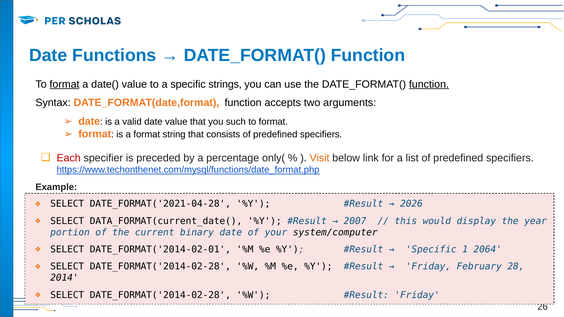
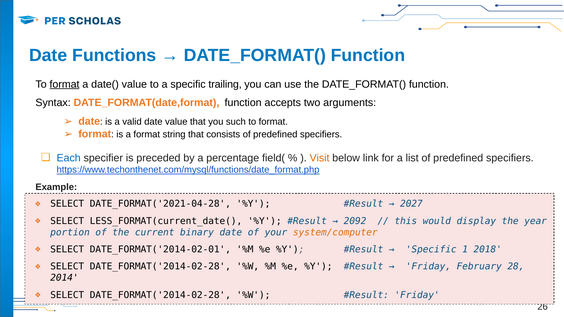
strings: strings -> trailing
function at (429, 84) underline: present -> none
Each colour: red -> blue
only(: only( -> field(
2026: 2026 -> 2027
DATA_FORMAT(current_date(: DATA_FORMAT(current_date( -> LESS_FORMAT(current_date(
2007: 2007 -> 2092
system/computer colour: black -> orange
2064: 2064 -> 2018
